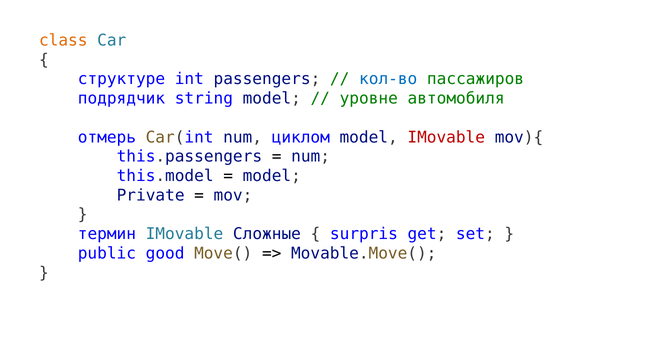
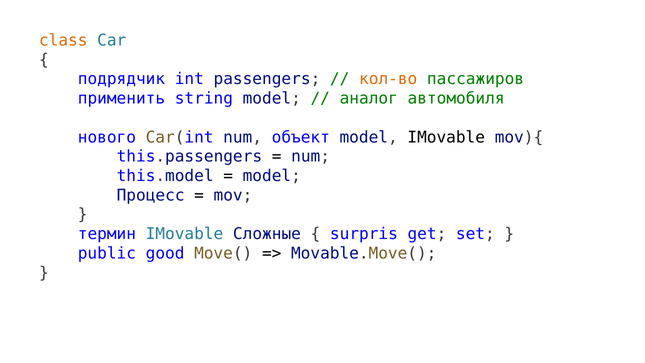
структуре: структуре -> подрядчик
кол-во colour: blue -> orange
подрядчик: подрядчик -> применить
уровне: уровне -> аналог
отмерь: отмерь -> нового
циклом: циклом -> объект
IMovable at (446, 137) colour: red -> black
Private: Private -> Процесс
